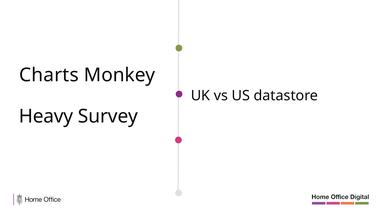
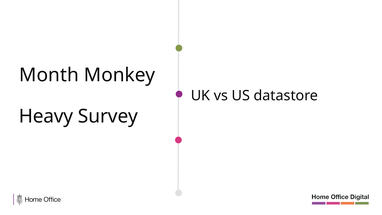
Charts: Charts -> Month
